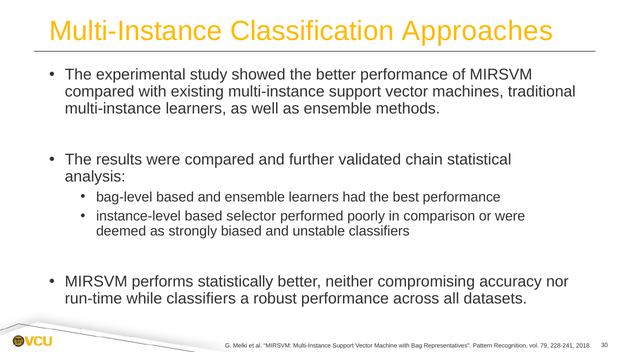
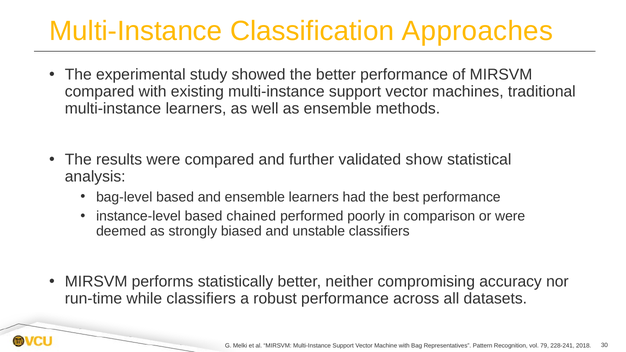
chain: chain -> show
selector: selector -> chained
